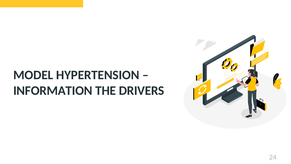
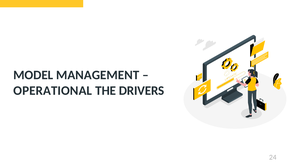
HYPERTENSION: HYPERTENSION -> MANAGEMENT
INFORMATION: INFORMATION -> OPERATIONAL
